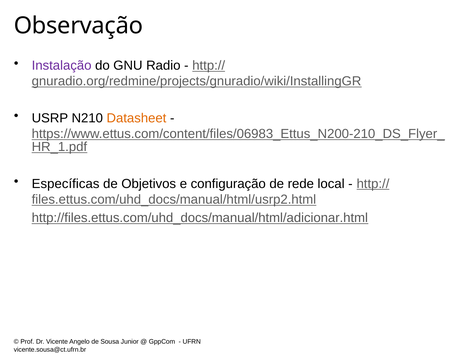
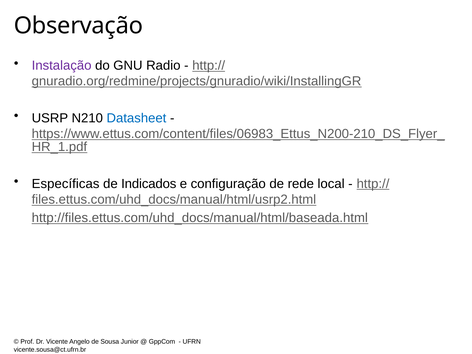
Datasheet colour: orange -> blue
Objetivos: Objetivos -> Indicados
http://files.ettus.com/uhd_docs/manual/html/adicionar.html: http://files.ettus.com/uhd_docs/manual/html/adicionar.html -> http://files.ettus.com/uhd_docs/manual/html/baseada.html
